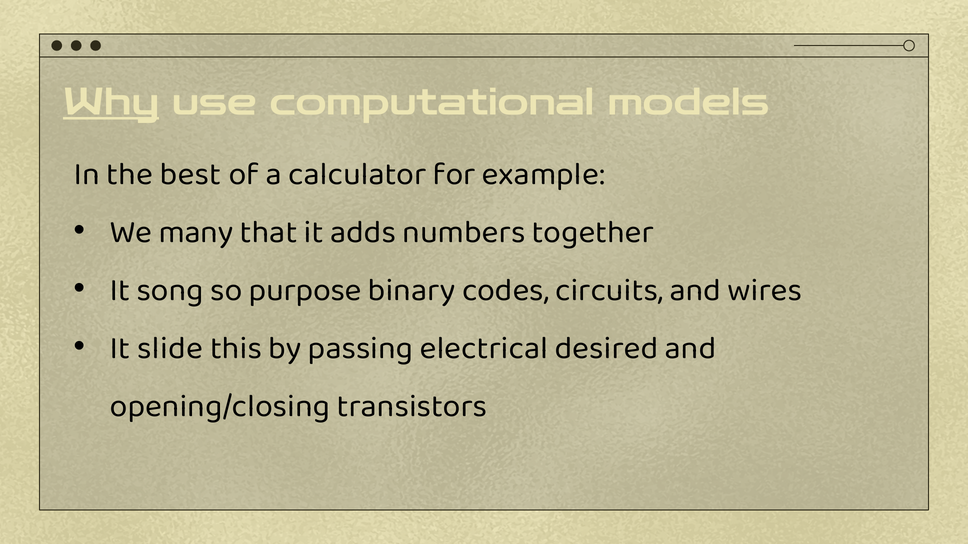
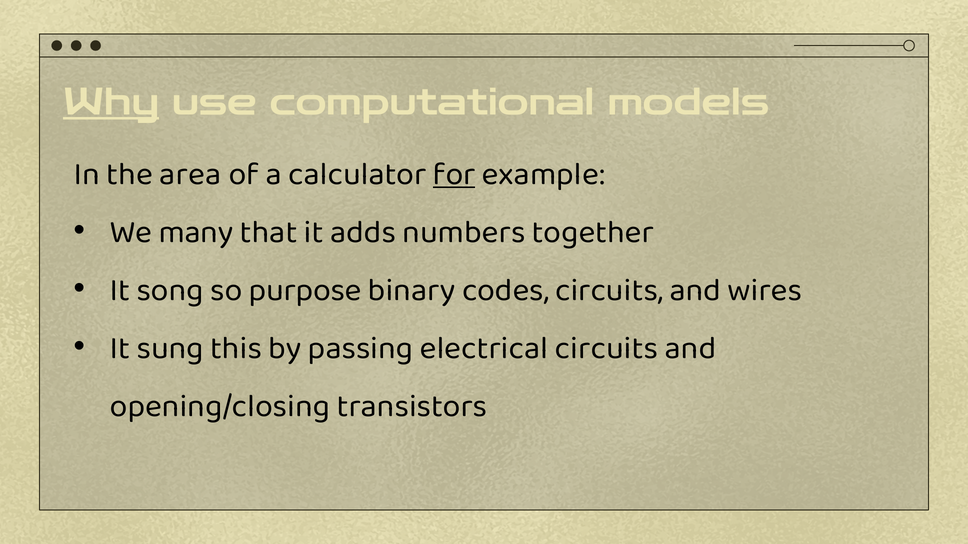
best: best -> area
for underline: none -> present
slide: slide -> sung
electrical desired: desired -> circuits
